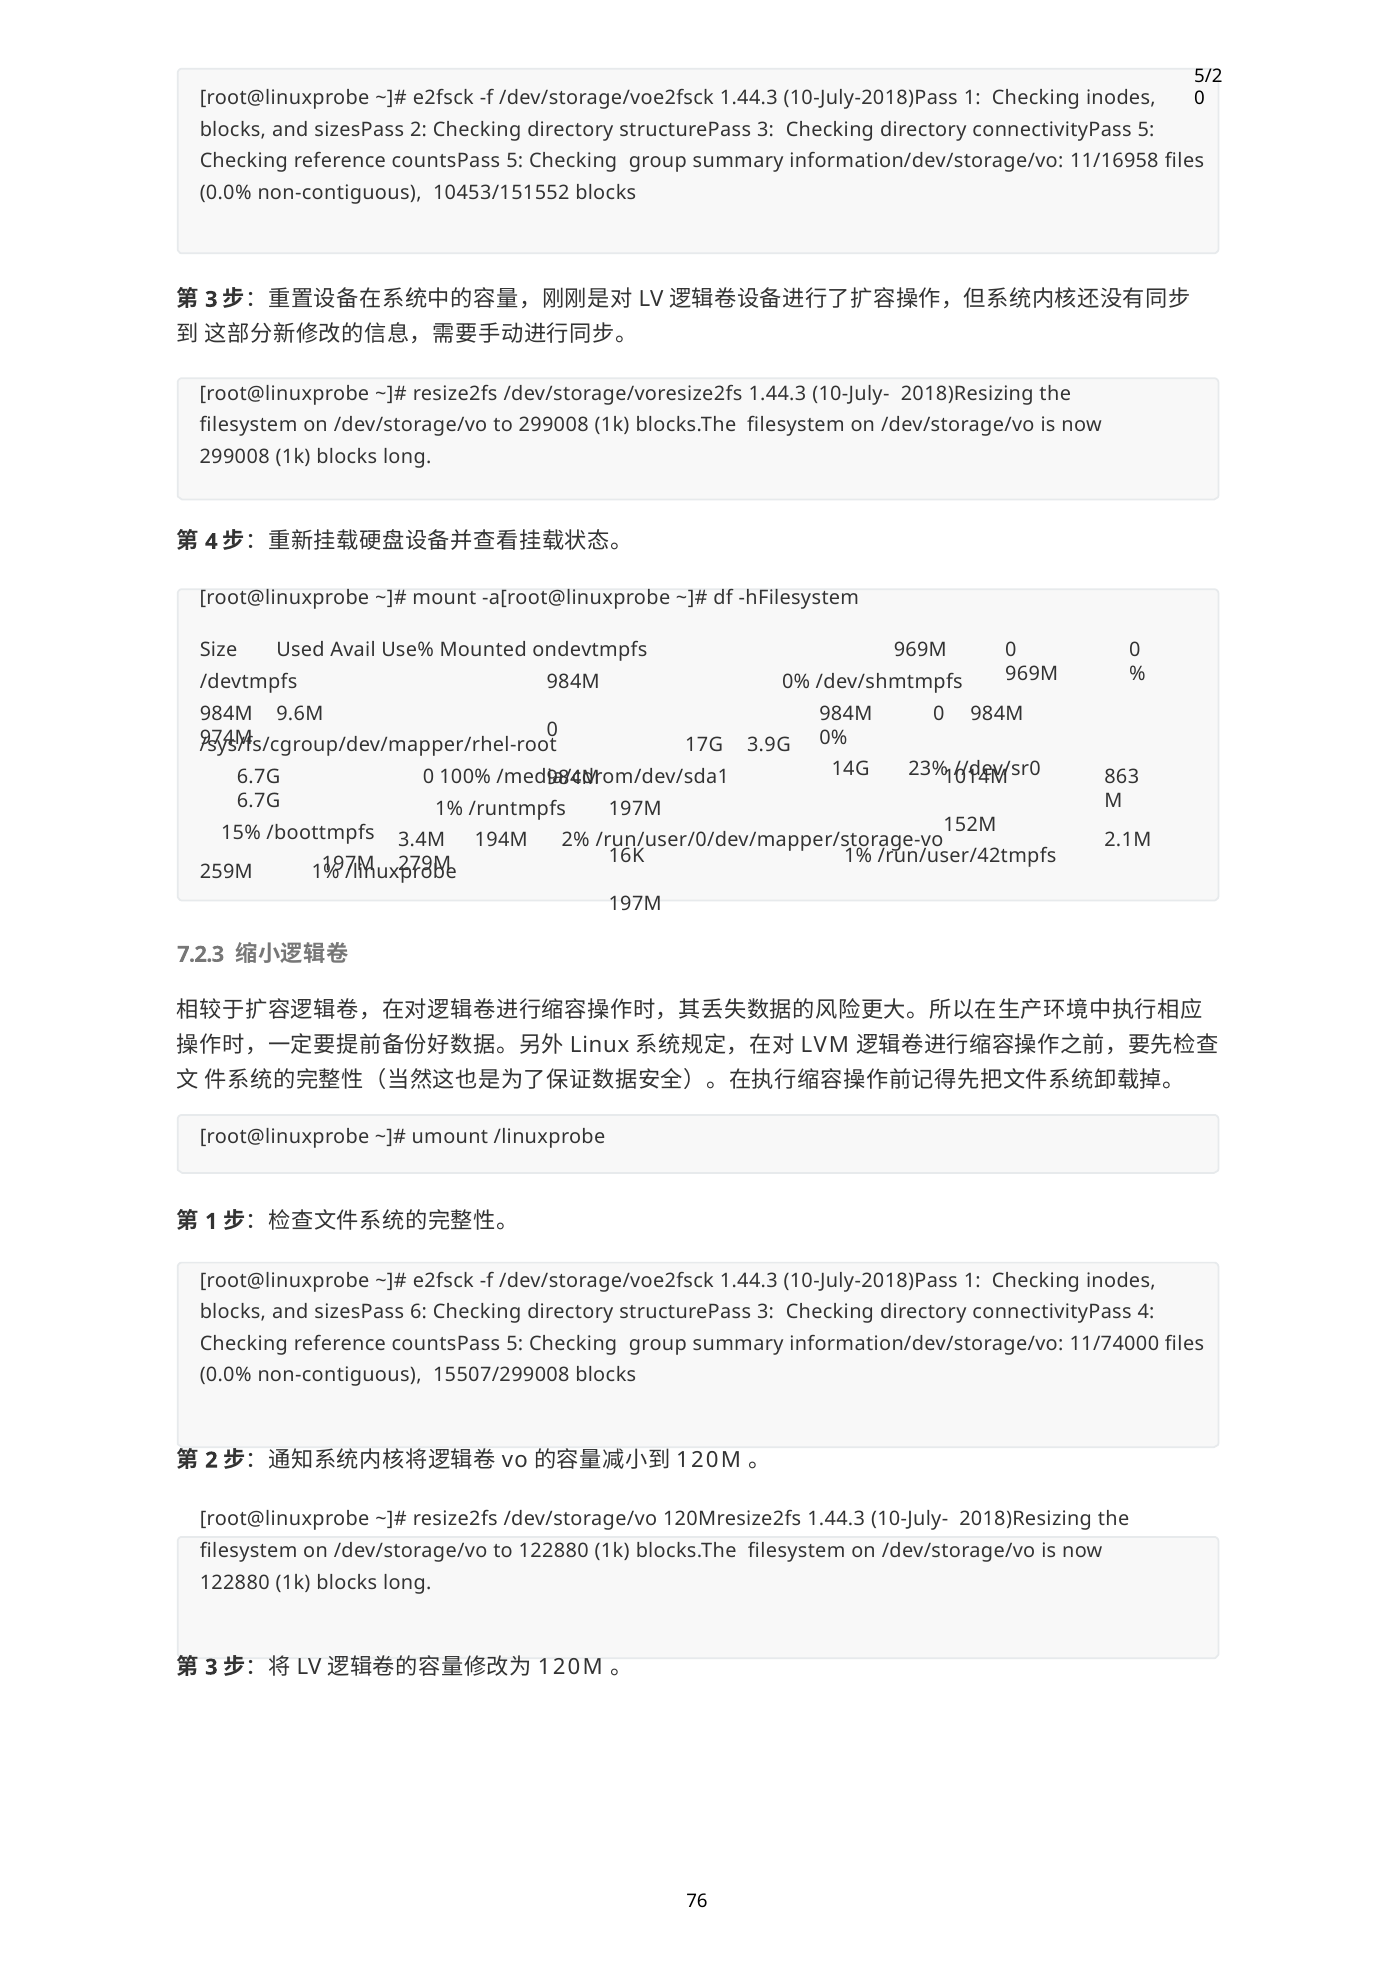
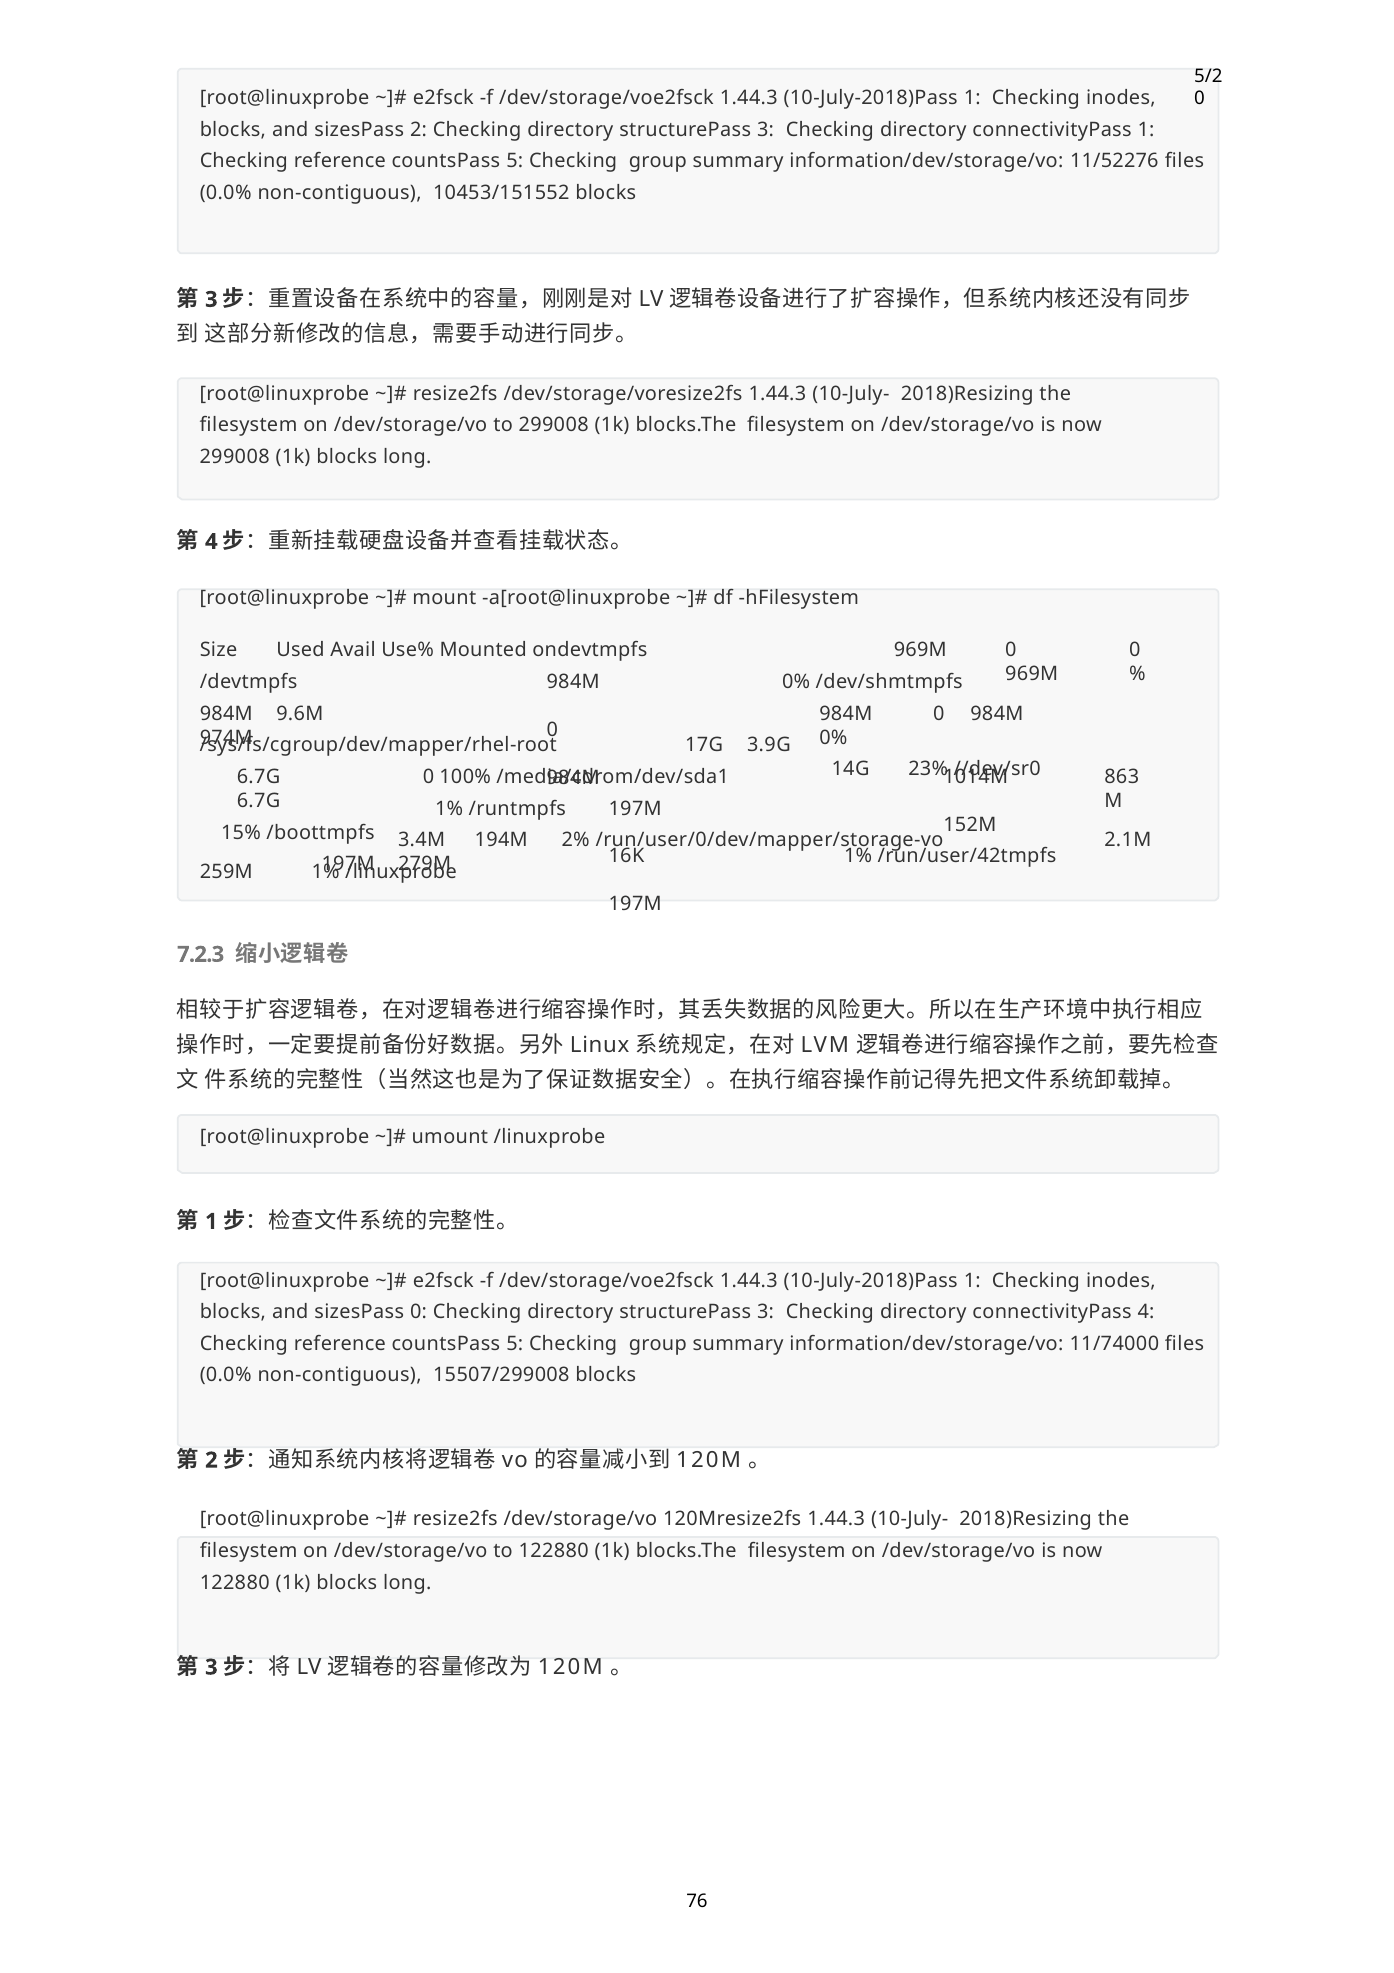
connectivityPass 5: 5 -> 1
11/16958: 11/16958 -> 11/52276
sizesPass 6: 6 -> 0
